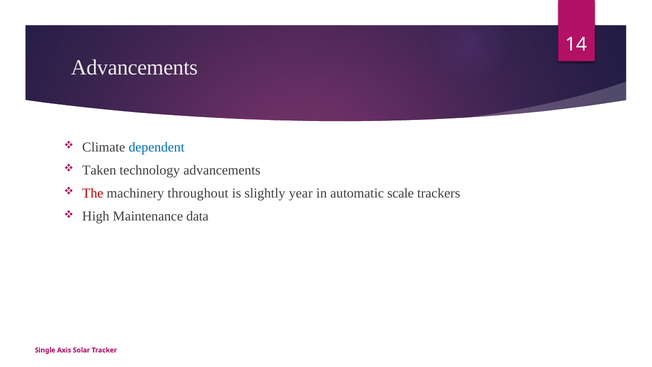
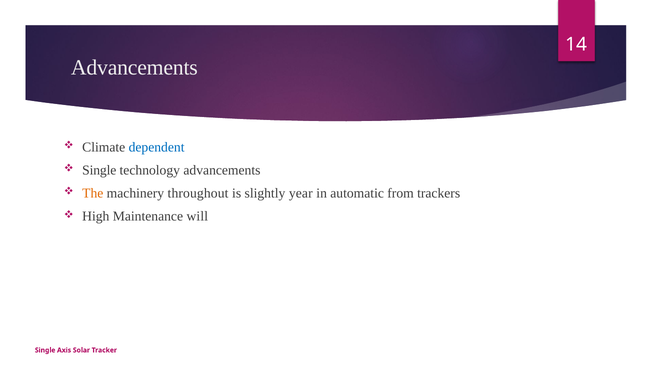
Taken at (99, 170): Taken -> Single
The colour: red -> orange
scale: scale -> from
data: data -> will
